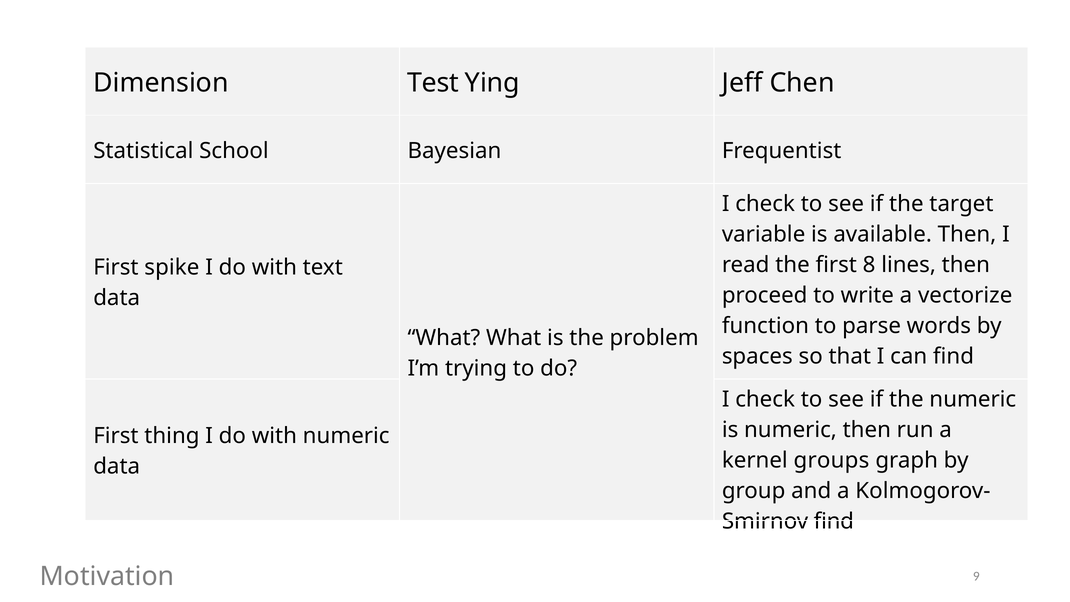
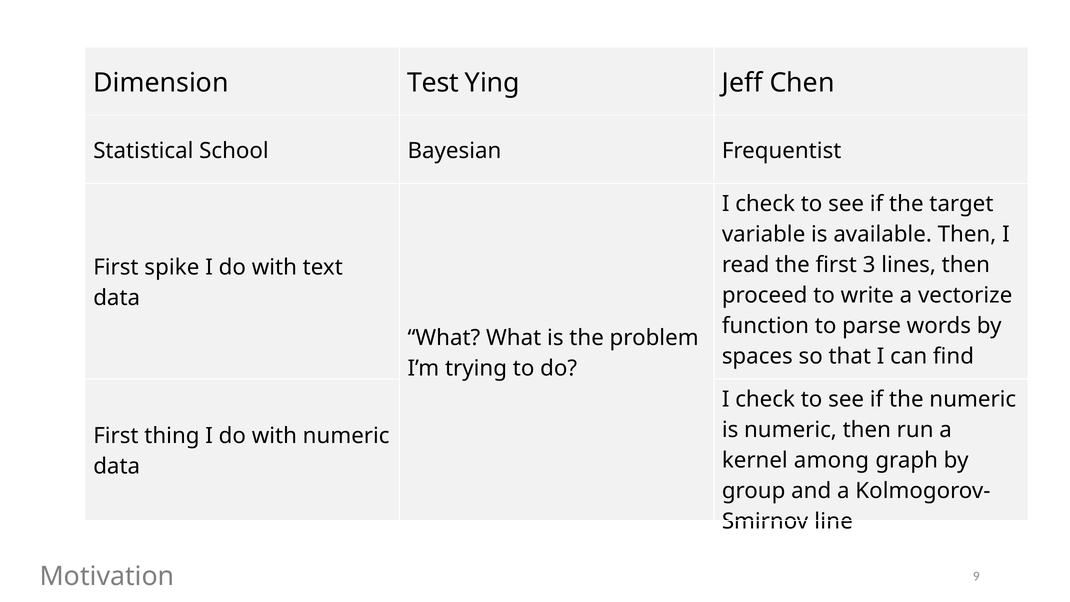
8: 8 -> 3
groups: groups -> among
find at (834, 521): find -> line
